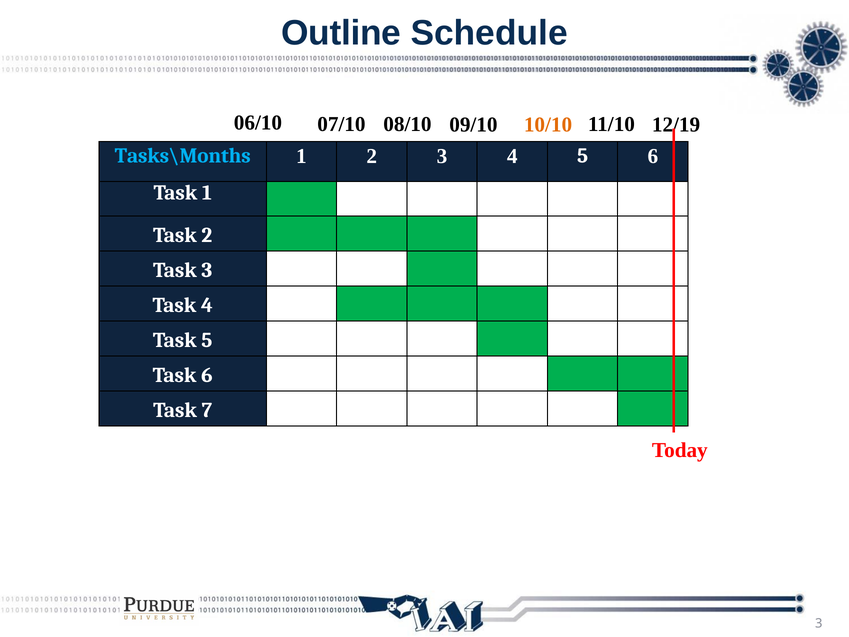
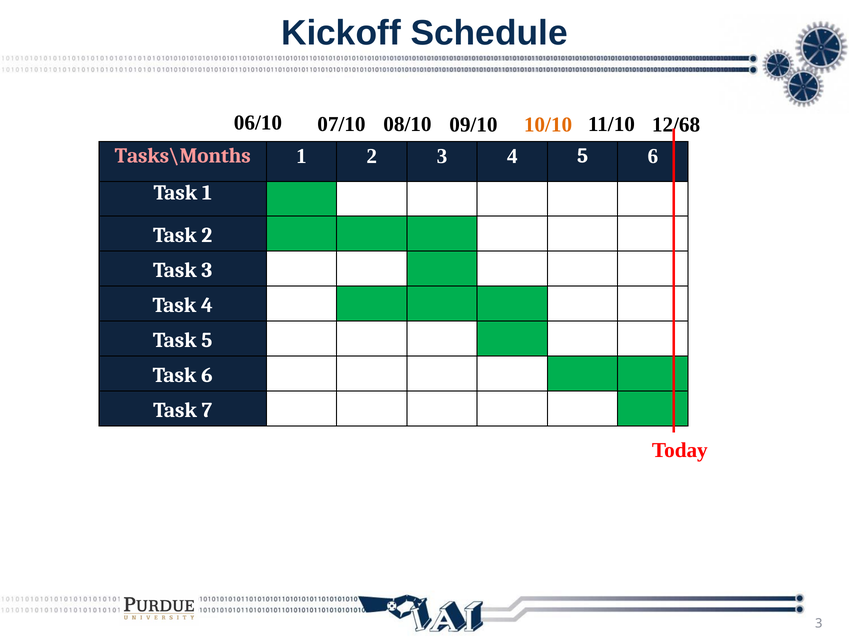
Outline: Outline -> Kickoff
12/19: 12/19 -> 12/68
Tasks\Months colour: light blue -> pink
